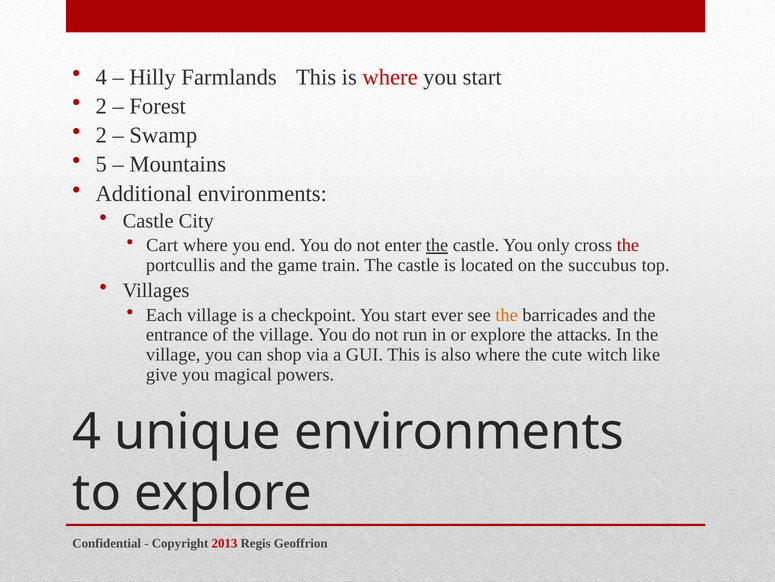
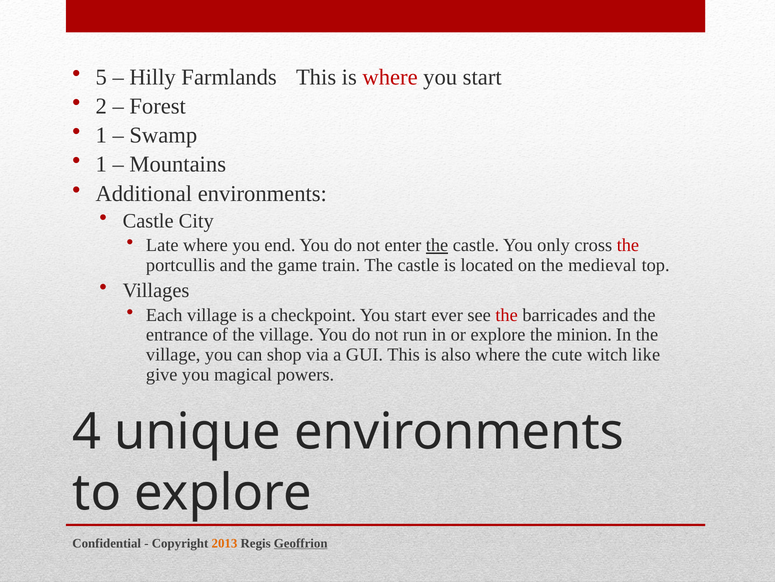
4 at (101, 77): 4 -> 5
2 at (101, 135): 2 -> 1
5 at (101, 164): 5 -> 1
Cart: Cart -> Late
succubus: succubus -> medieval
the at (507, 315) colour: orange -> red
attacks: attacks -> minion
2013 colour: red -> orange
Geoffrion underline: none -> present
